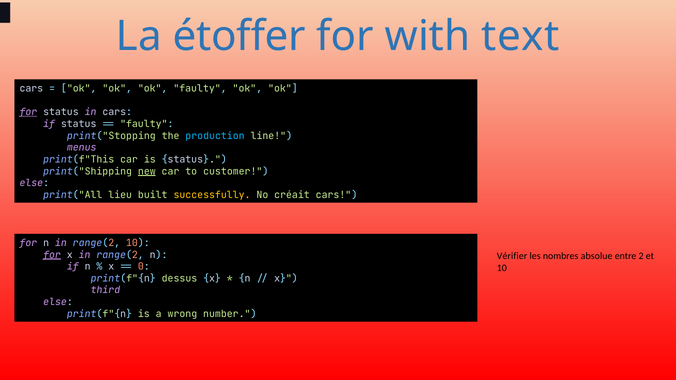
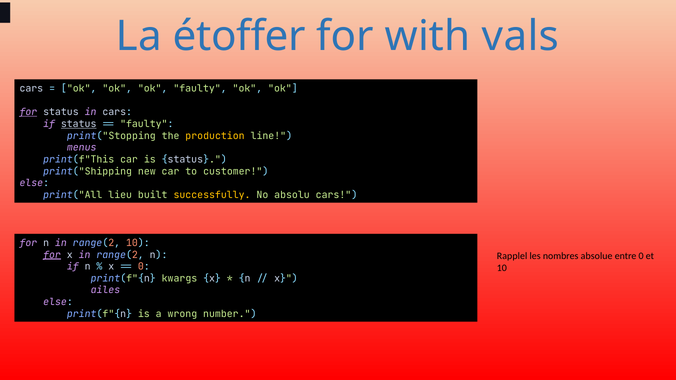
text: text -> vals
status at (79, 124) underline: none -> present
production colour: light blue -> yellow
new underline: present -> none
créait: créait -> absolu
Vérifier: Vérifier -> Rapplel
entre 2: 2 -> 0
dessus: dessus -> kwargs
third: third -> ailes
